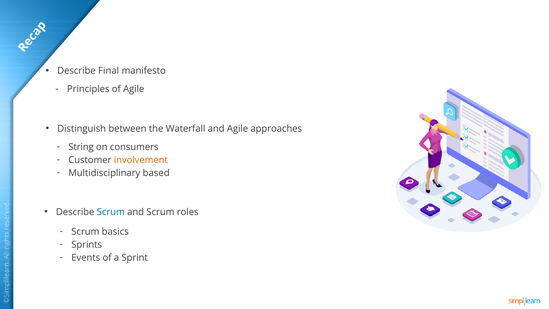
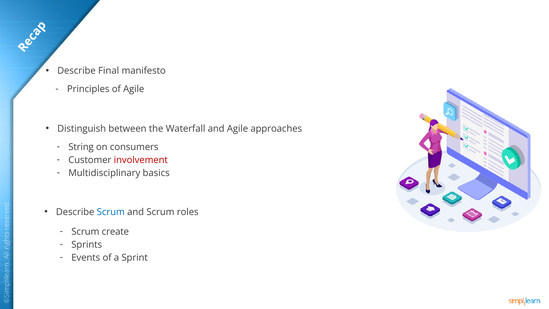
involvement colour: orange -> red
based: based -> basics
basics: basics -> create
